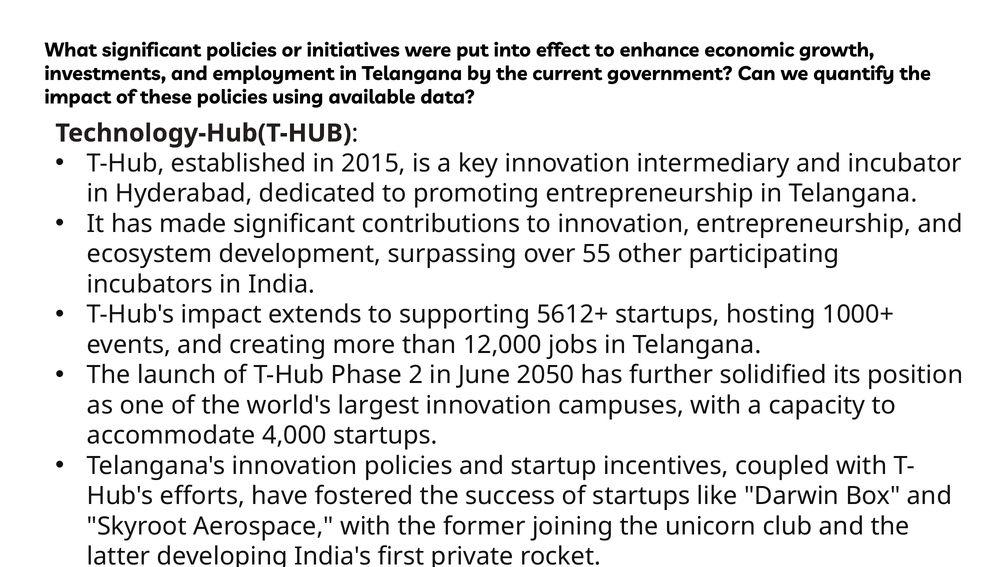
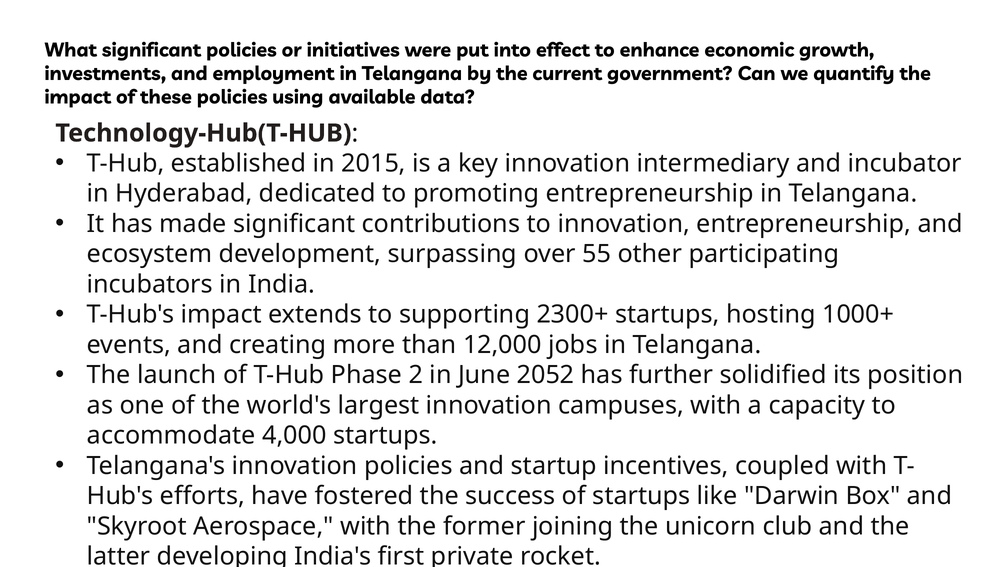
5612+: 5612+ -> 2300+
2050: 2050 -> 2052
